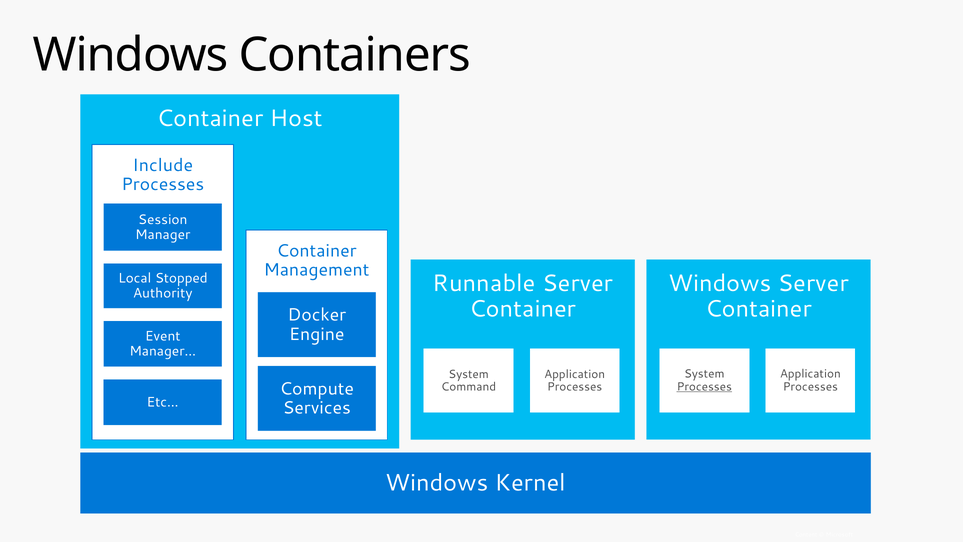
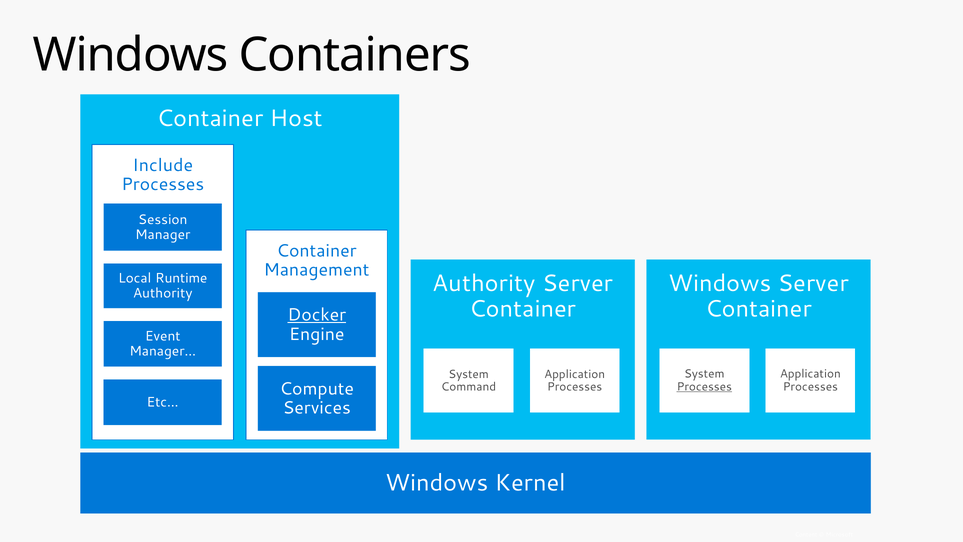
Stopped: Stopped -> Runtime
Runnable at (484, 283): Runnable -> Authority
Docker underline: none -> present
